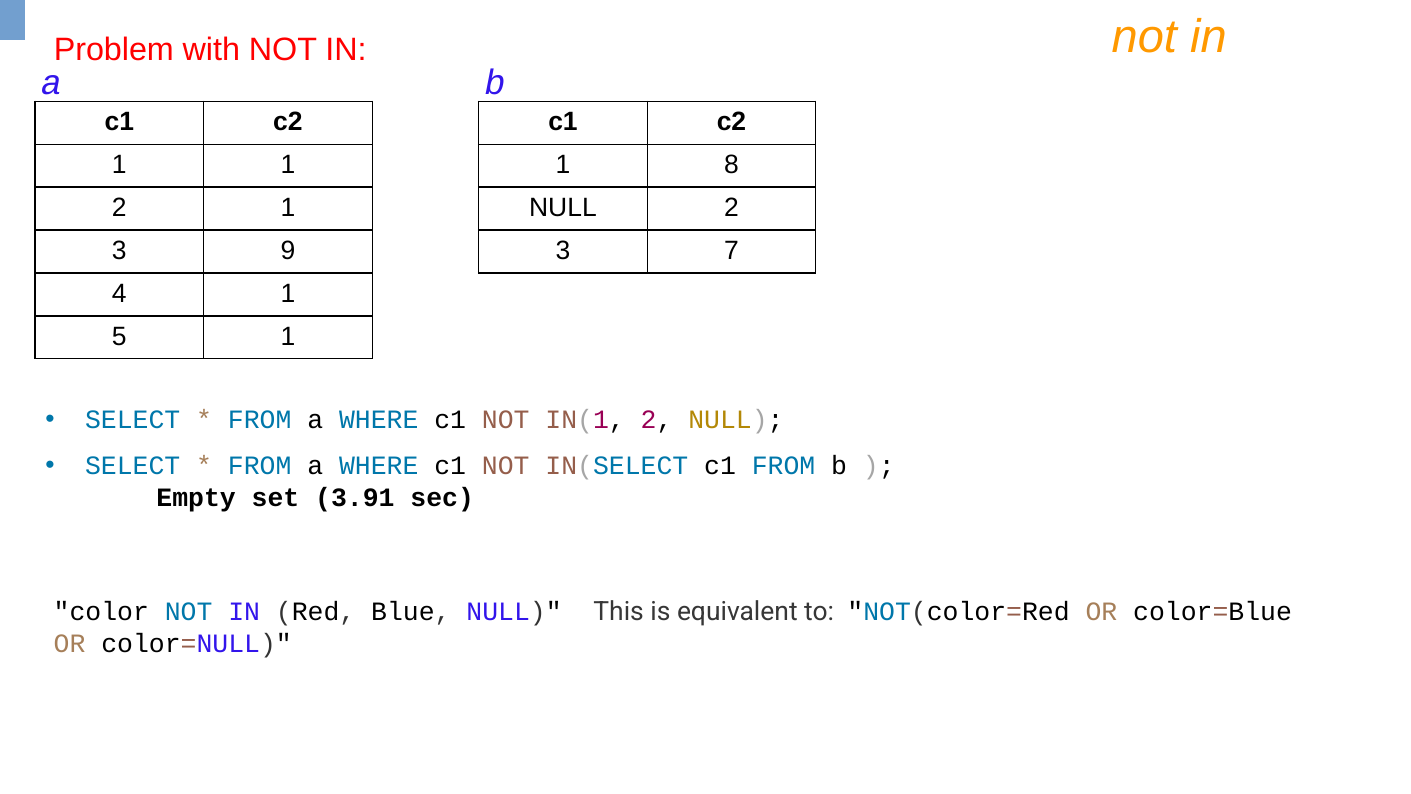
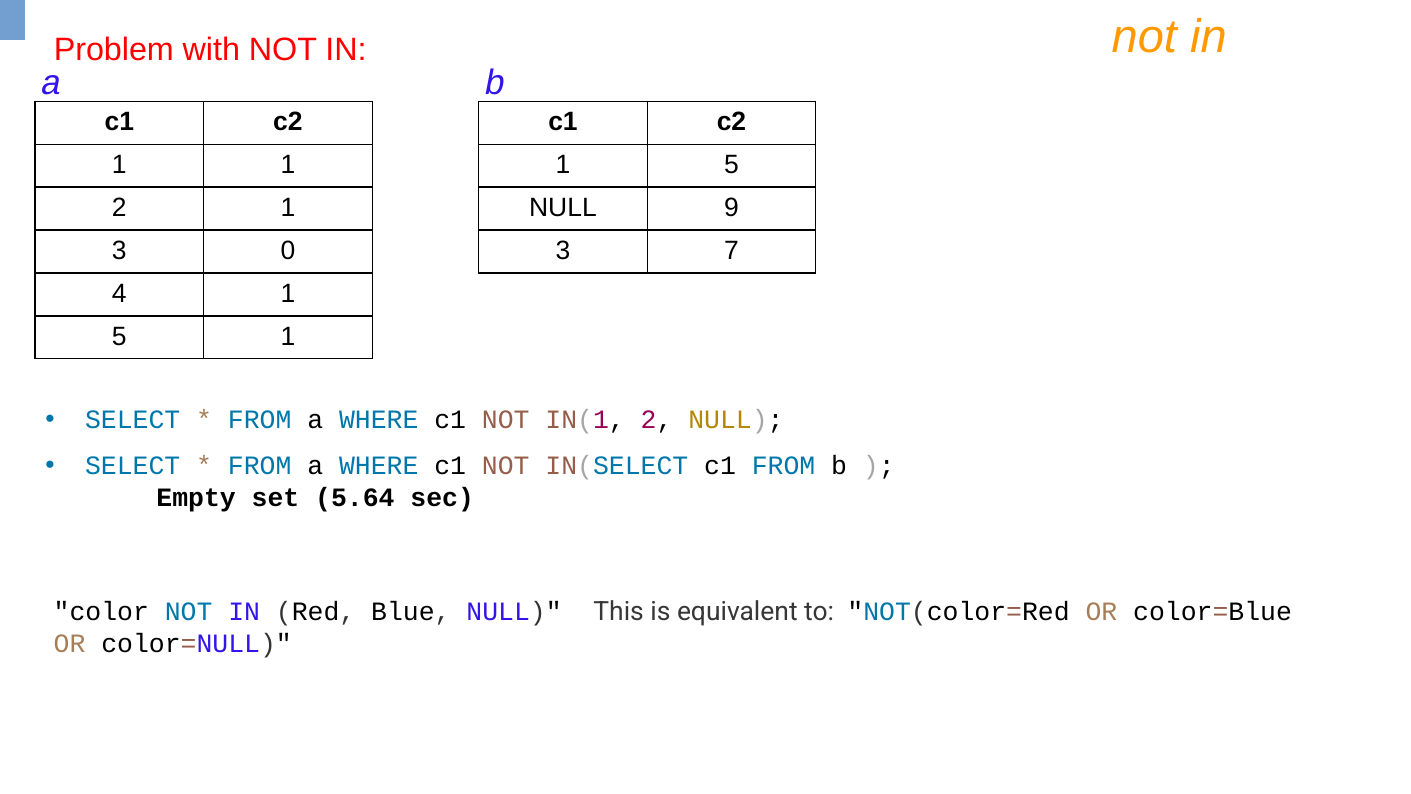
8 at (732, 165): 8 -> 5
NULL 2: 2 -> 9
9: 9 -> 0
3.91: 3.91 -> 5.64
